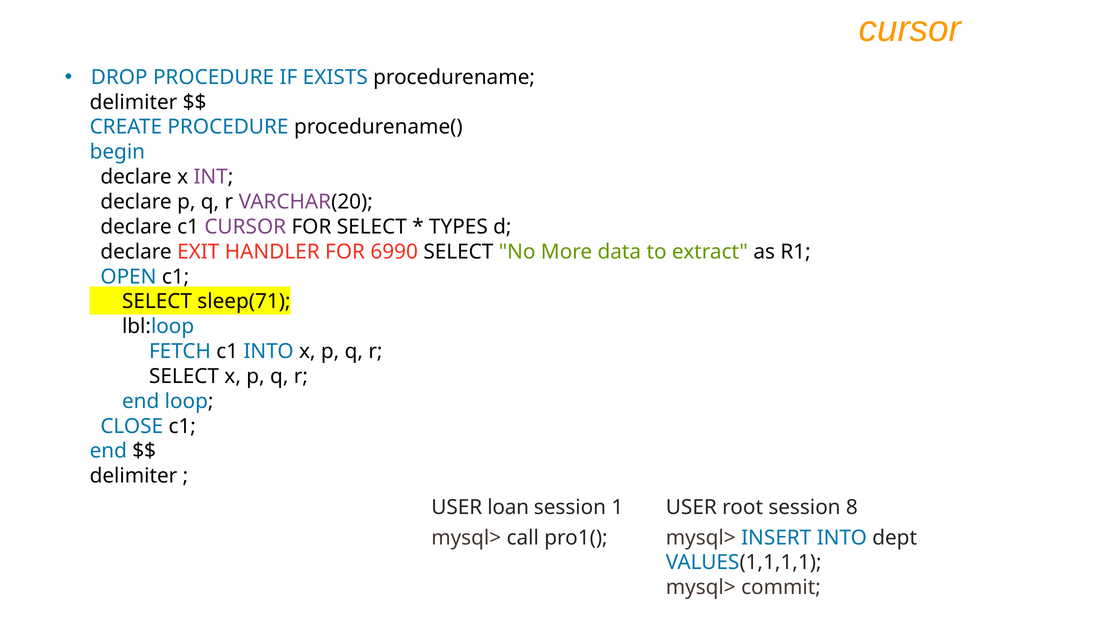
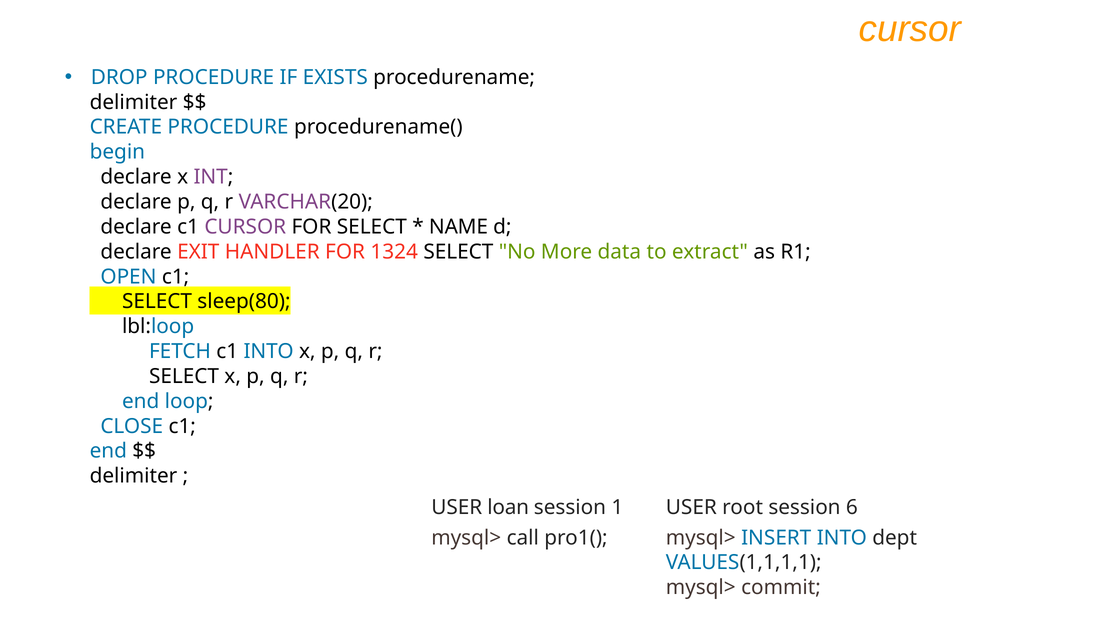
TYPES: TYPES -> NAME
6990: 6990 -> 1324
sleep(71: sleep(71 -> sleep(80
8: 8 -> 6
